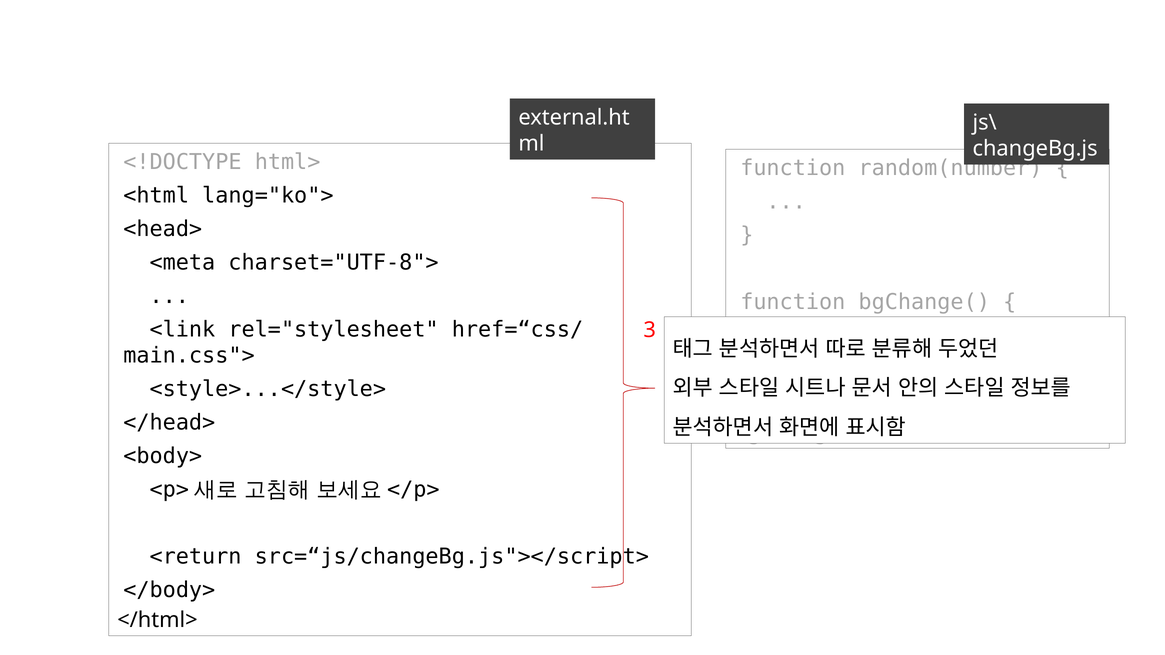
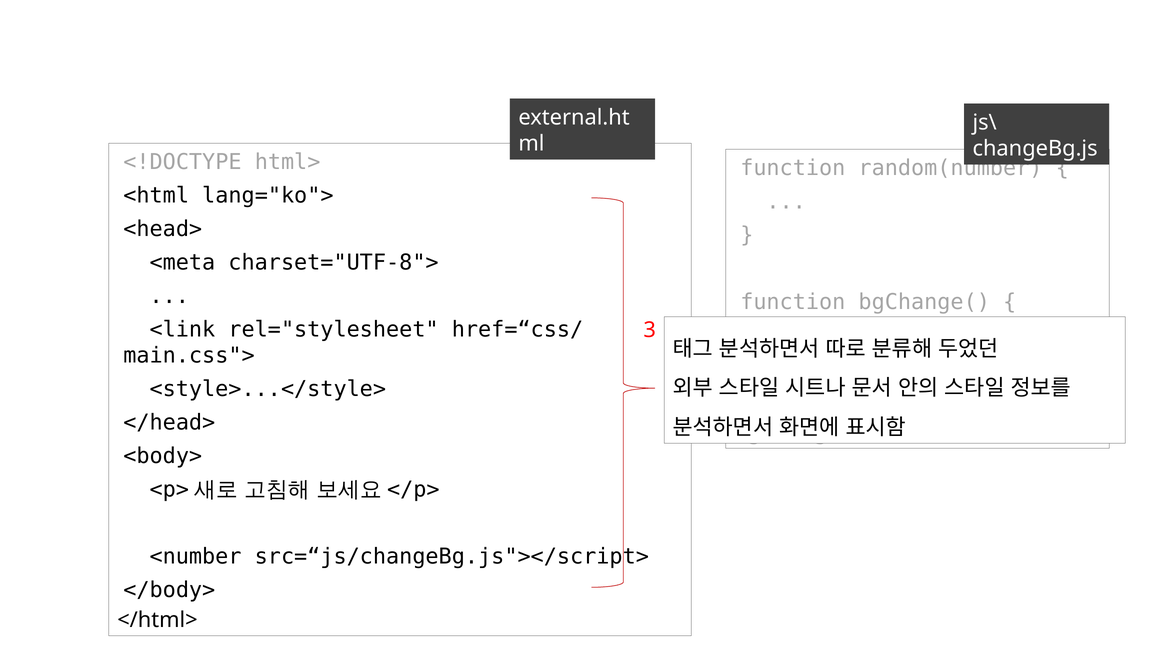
<return: <return -> <number
